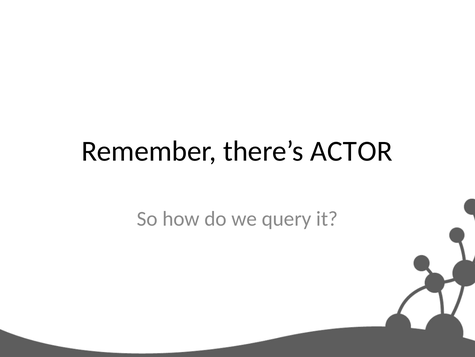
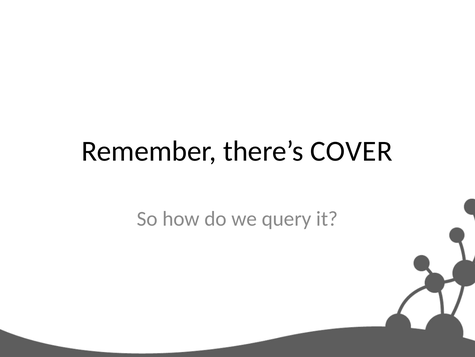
ACTOR: ACTOR -> COVER
